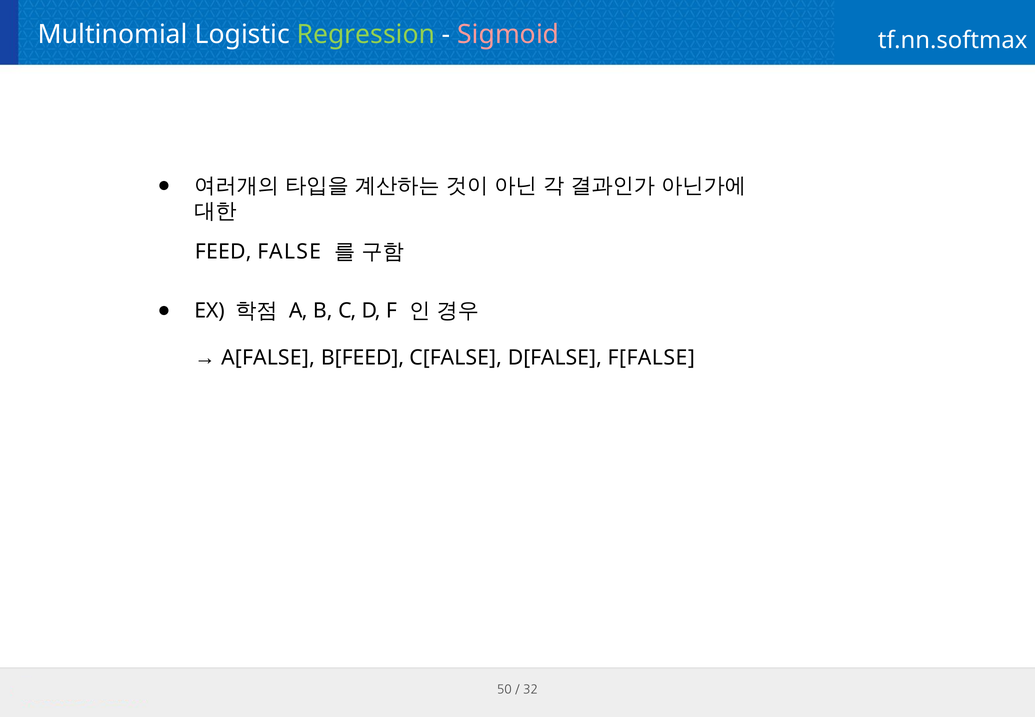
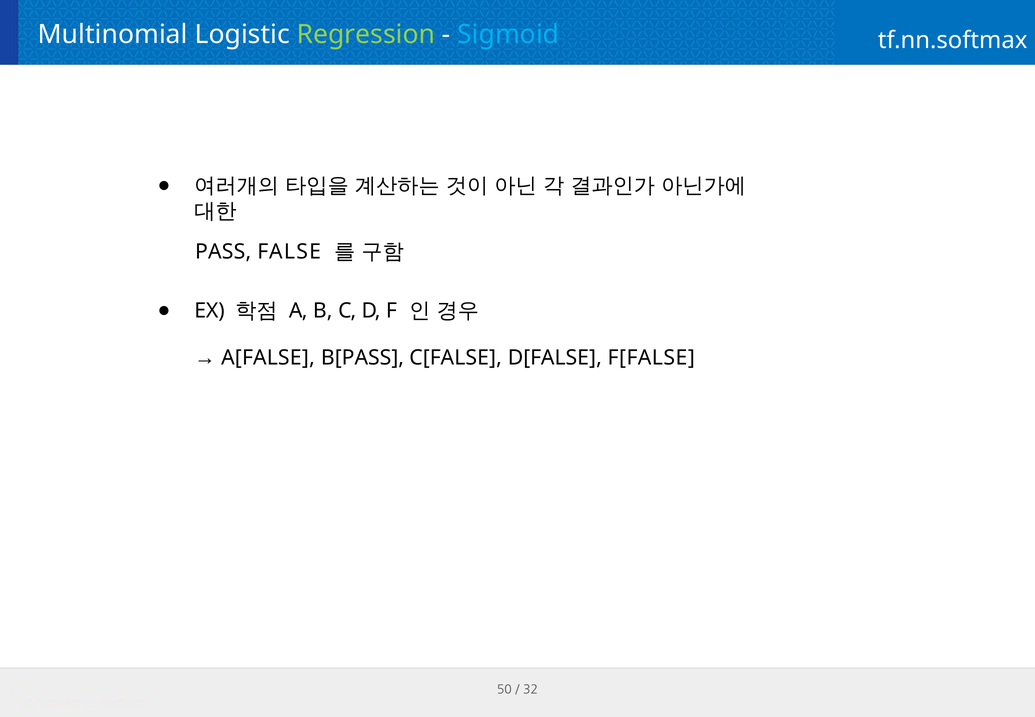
Sigmoid colour: pink -> light blue
FEED: FEED -> PASS
B[FEED: B[FEED -> B[PASS
